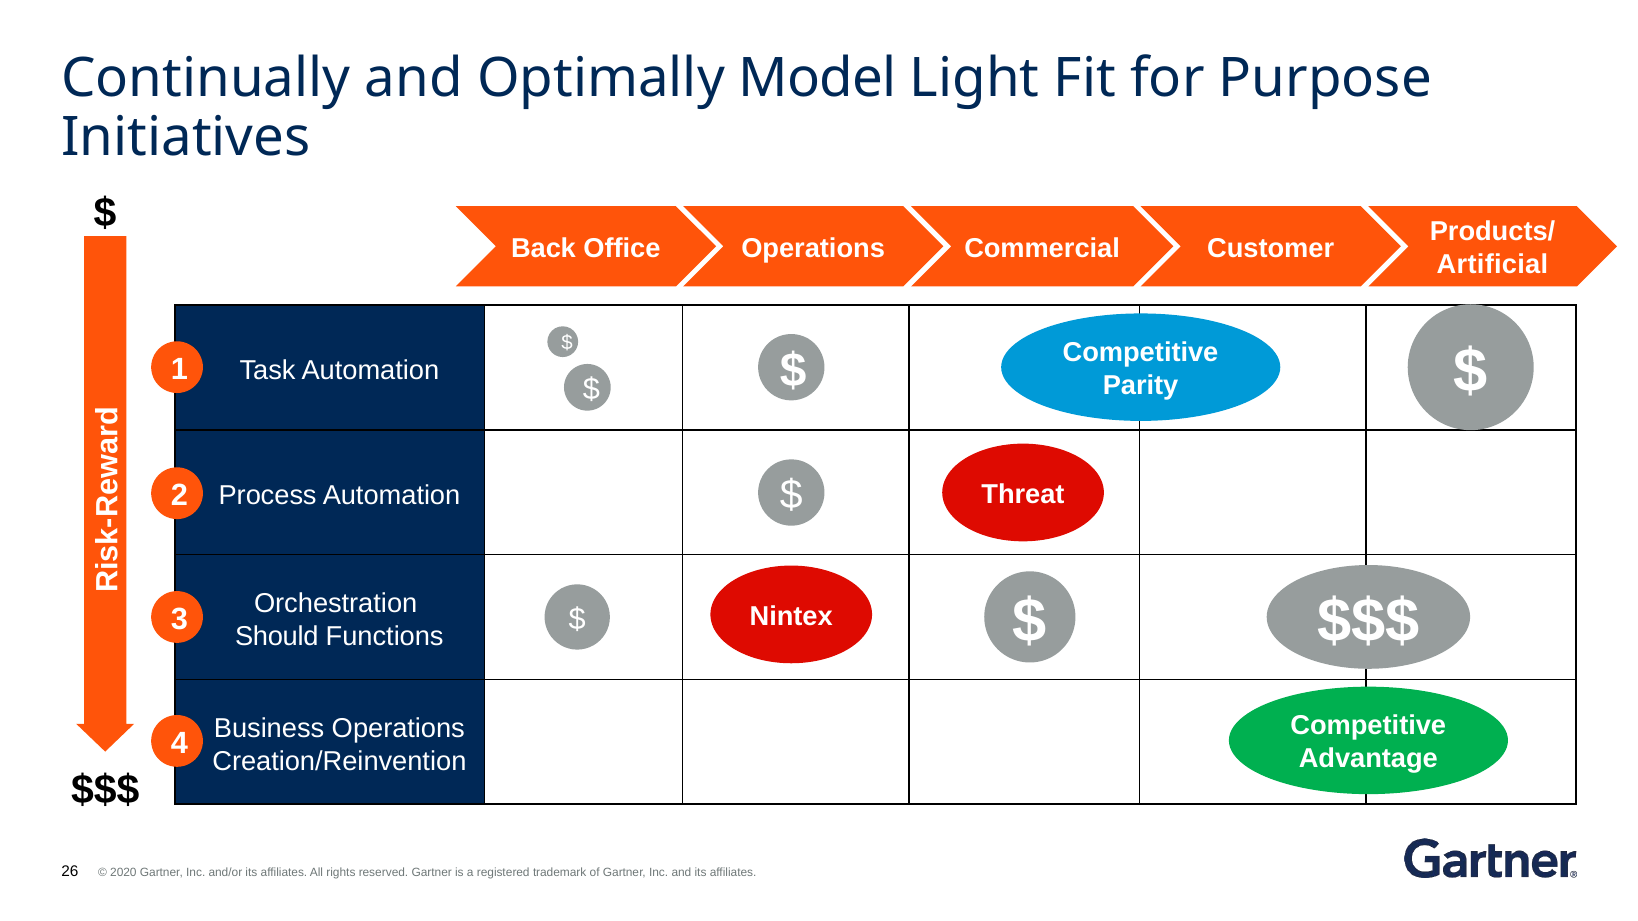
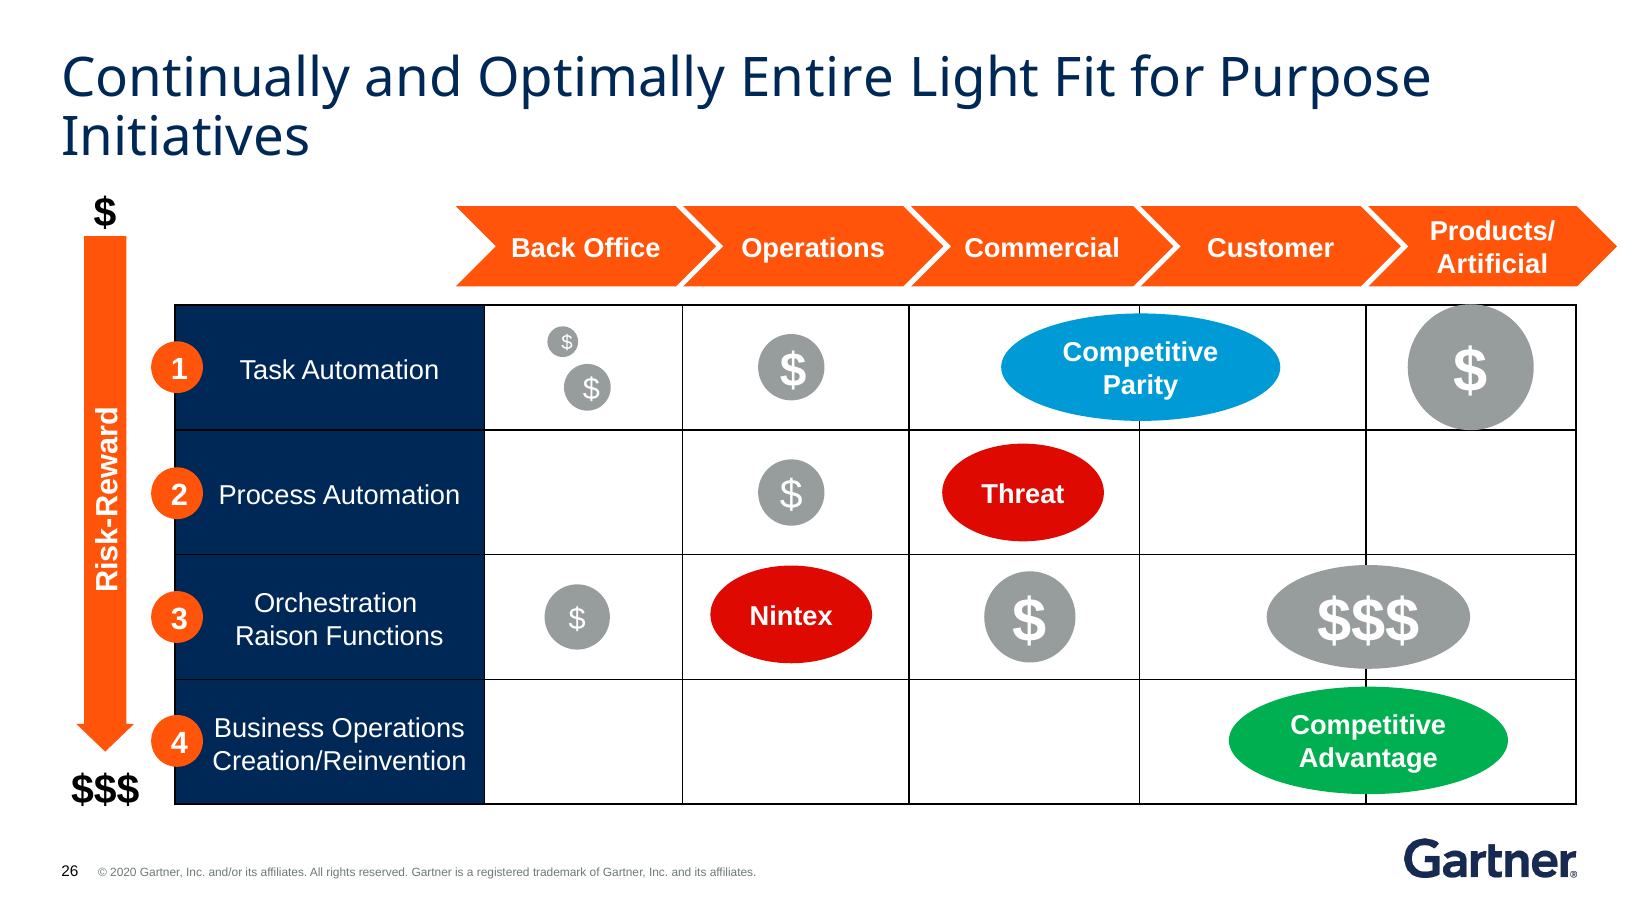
Model: Model -> Entire
Should: Should -> Raison
